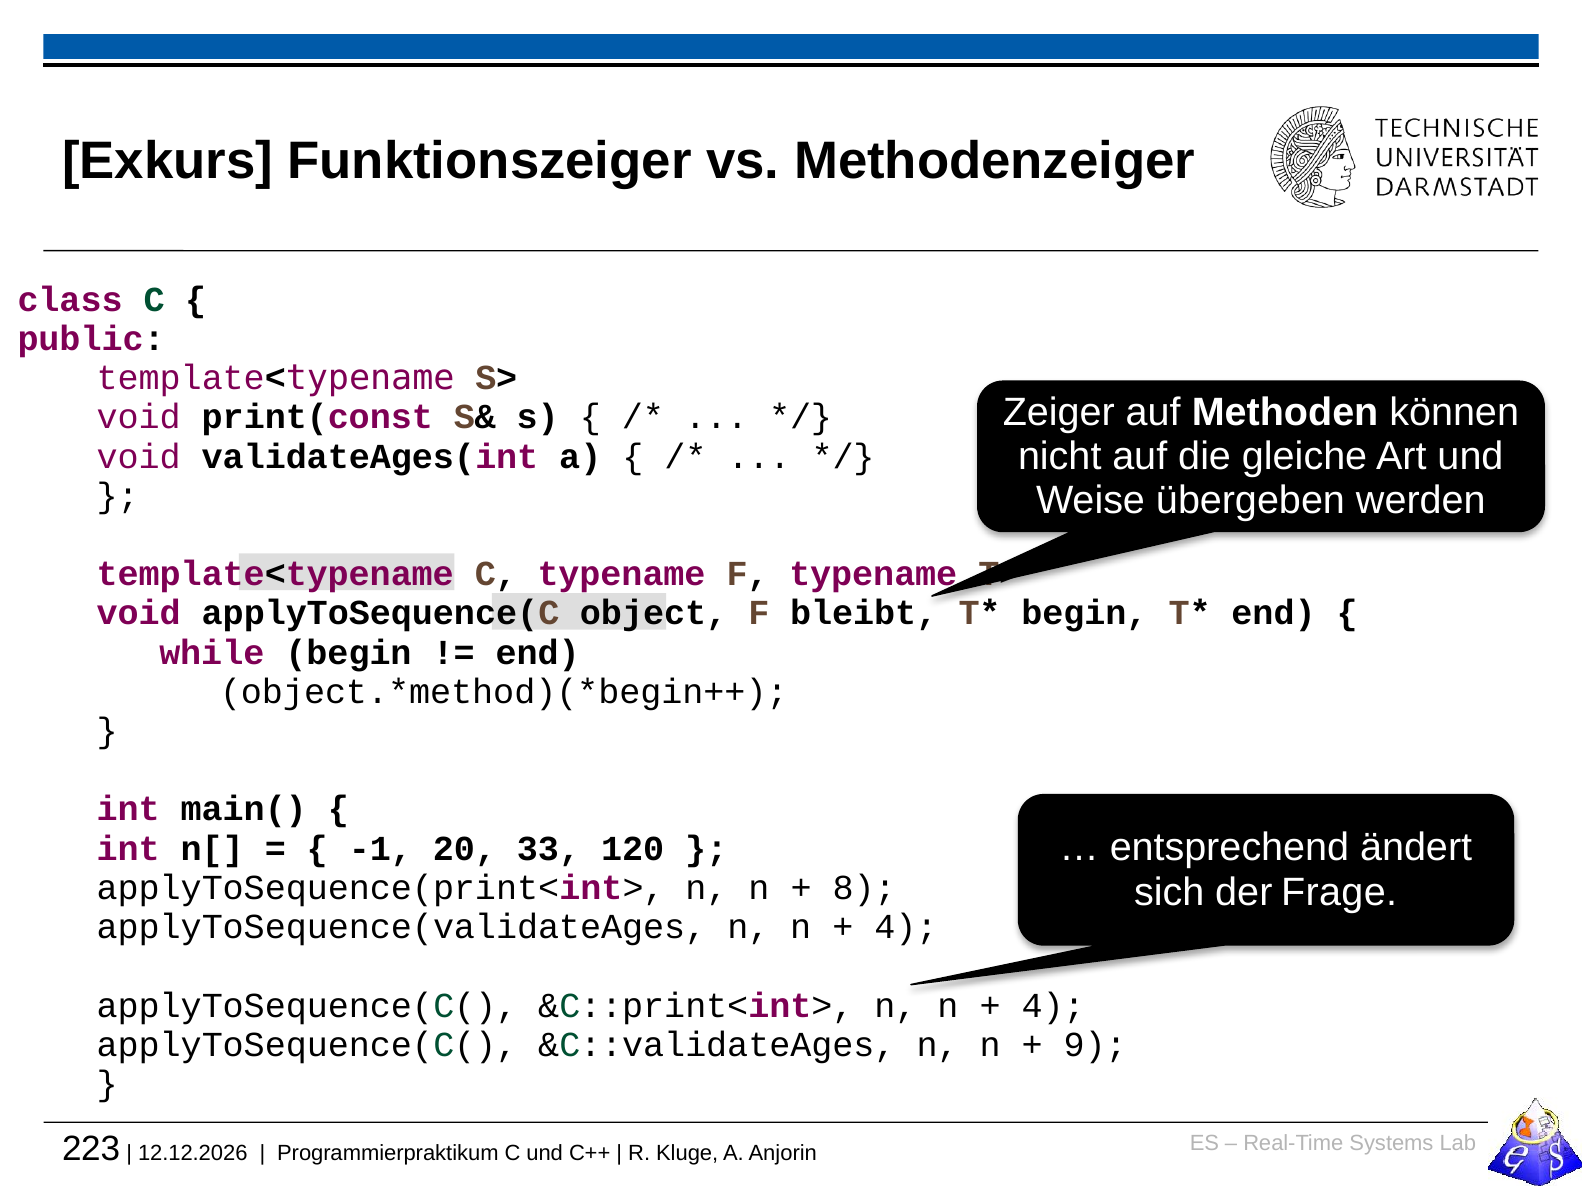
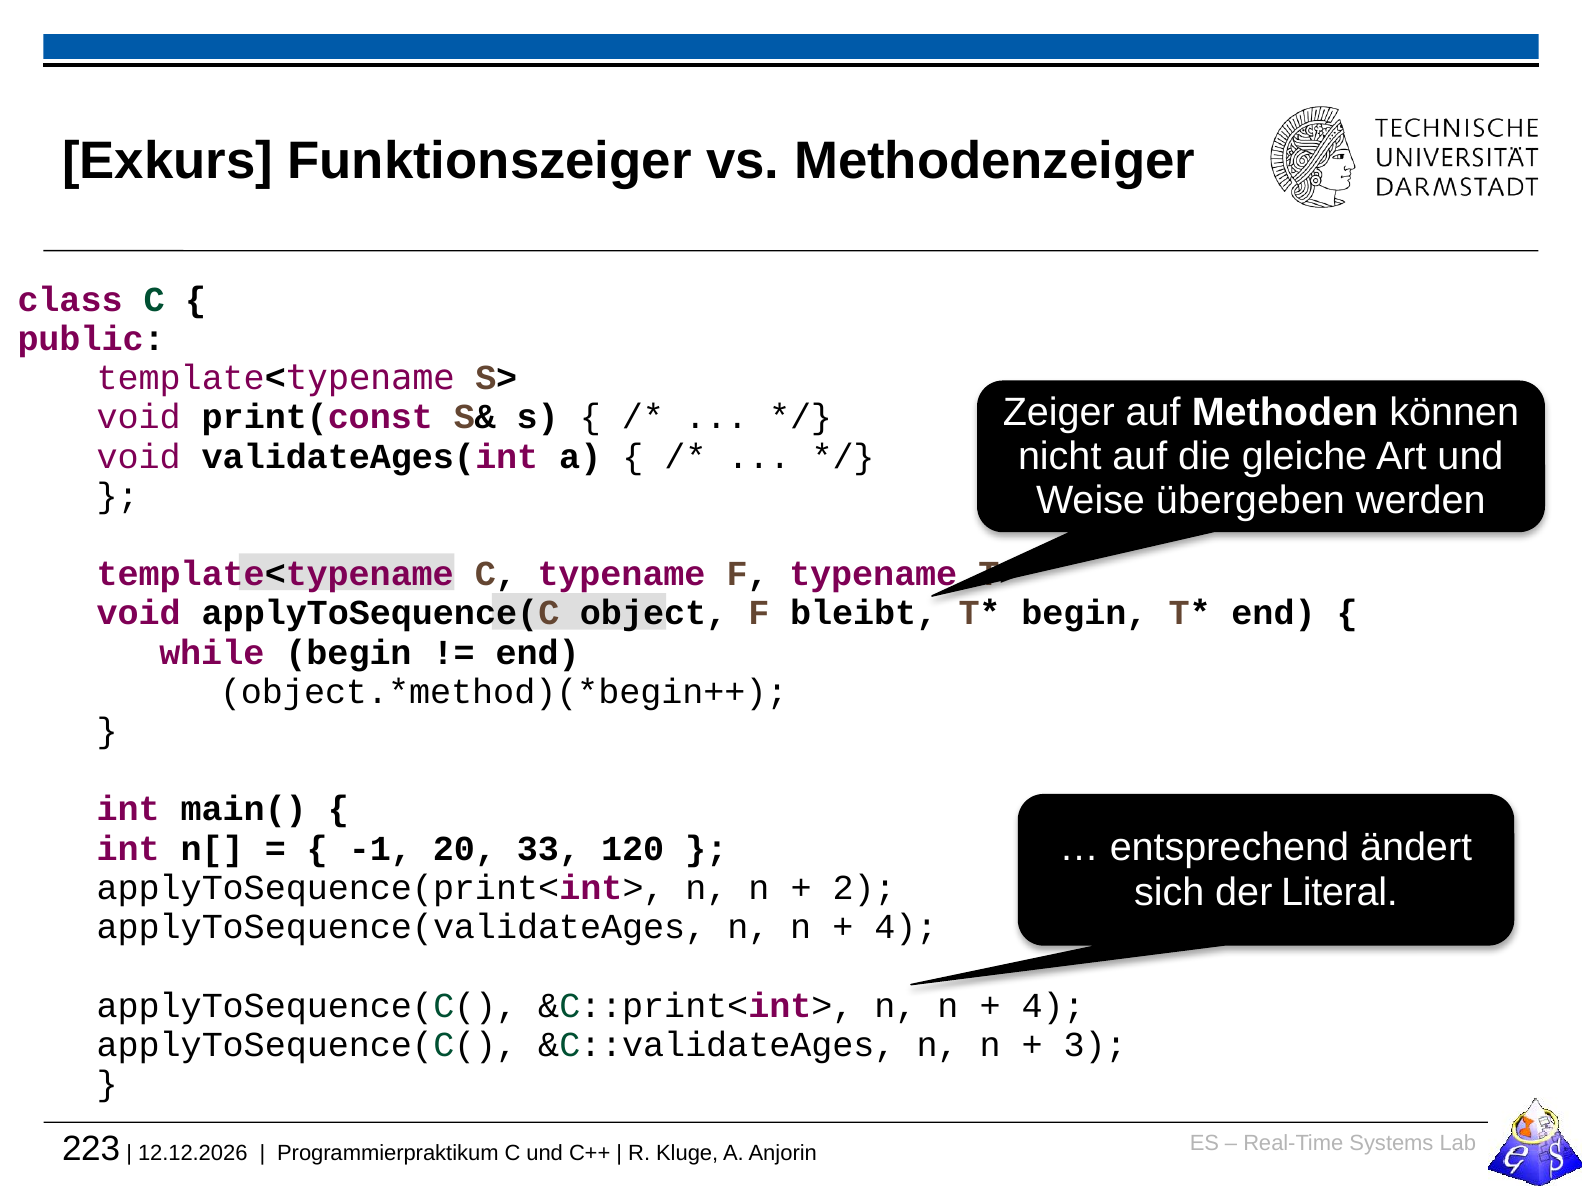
Frage: Frage -> Literal
8: 8 -> 2
9: 9 -> 3
